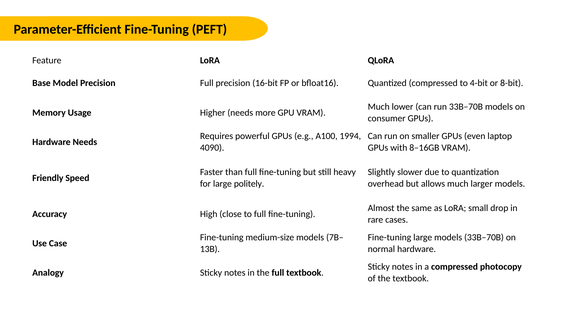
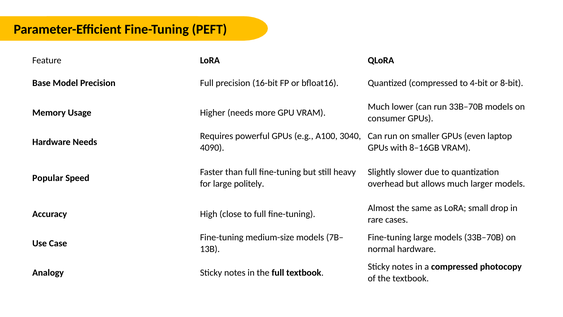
1994: 1994 -> 3040
Friendly: Friendly -> Popular
